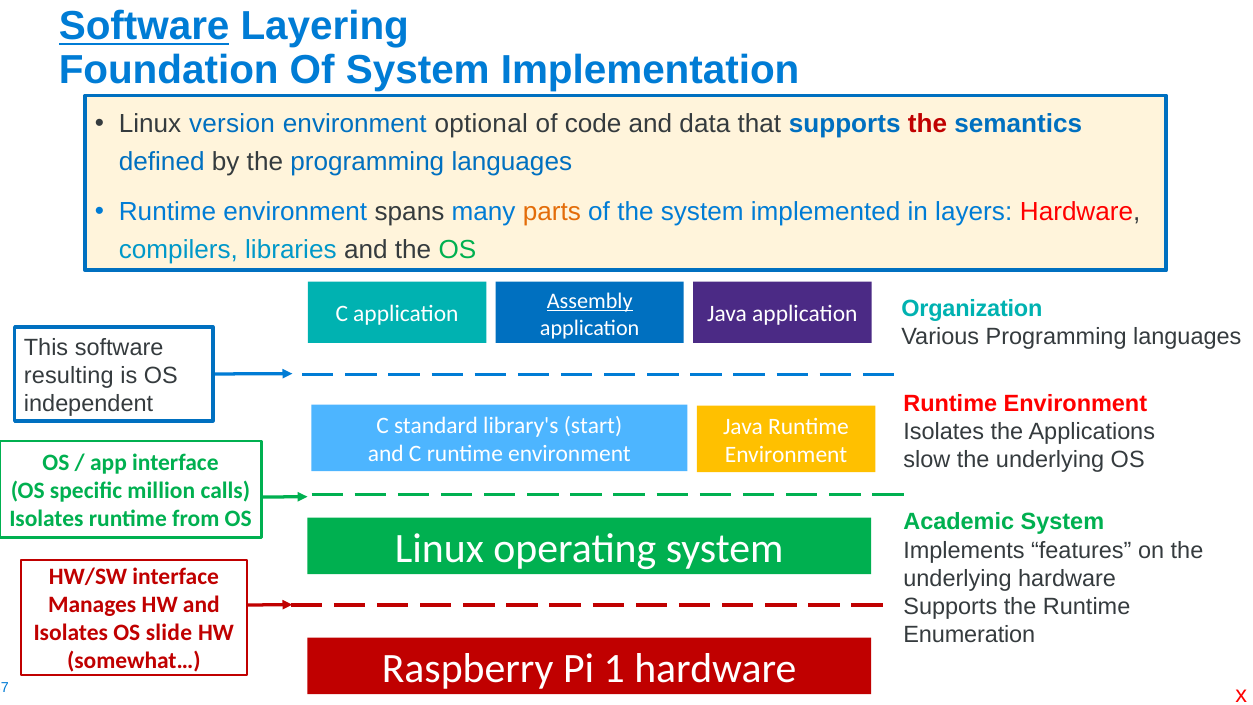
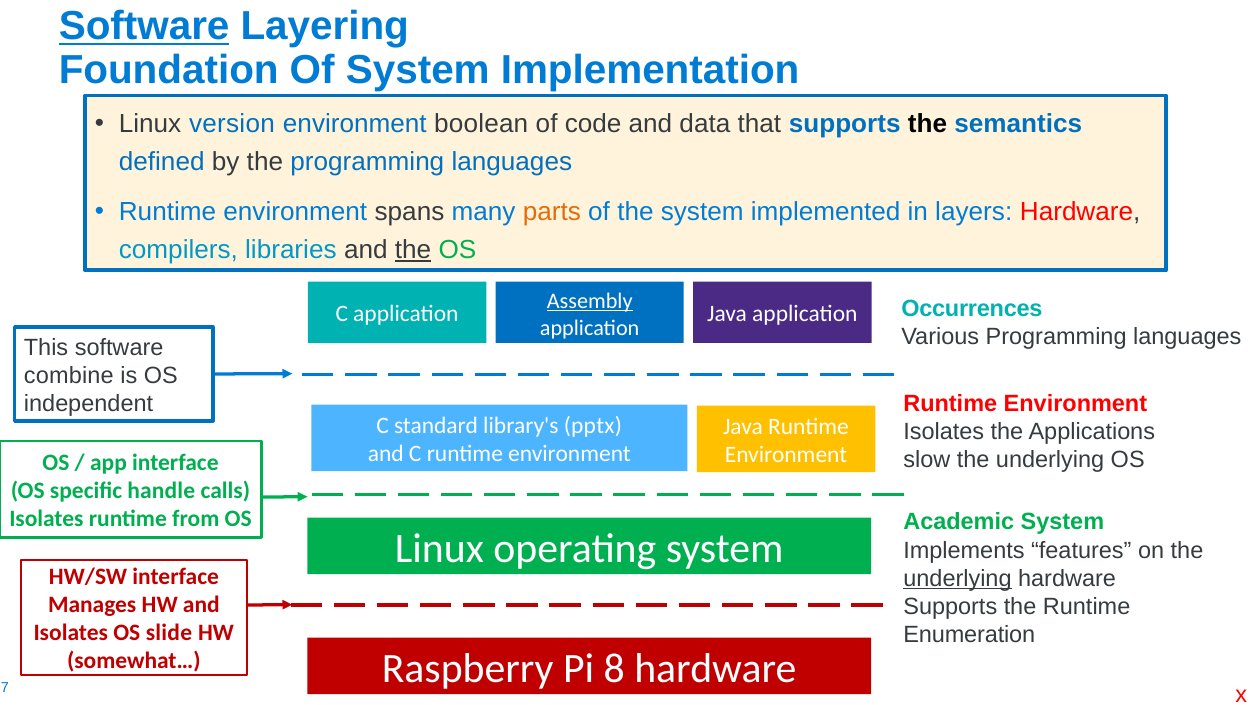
optional: optional -> boolean
the at (927, 124) colour: red -> black
the at (413, 250) underline: none -> present
Organization: Organization -> Occurrences
resulting: resulting -> combine
start: start -> pptx
million: million -> handle
underlying at (957, 578) underline: none -> present
1: 1 -> 8
